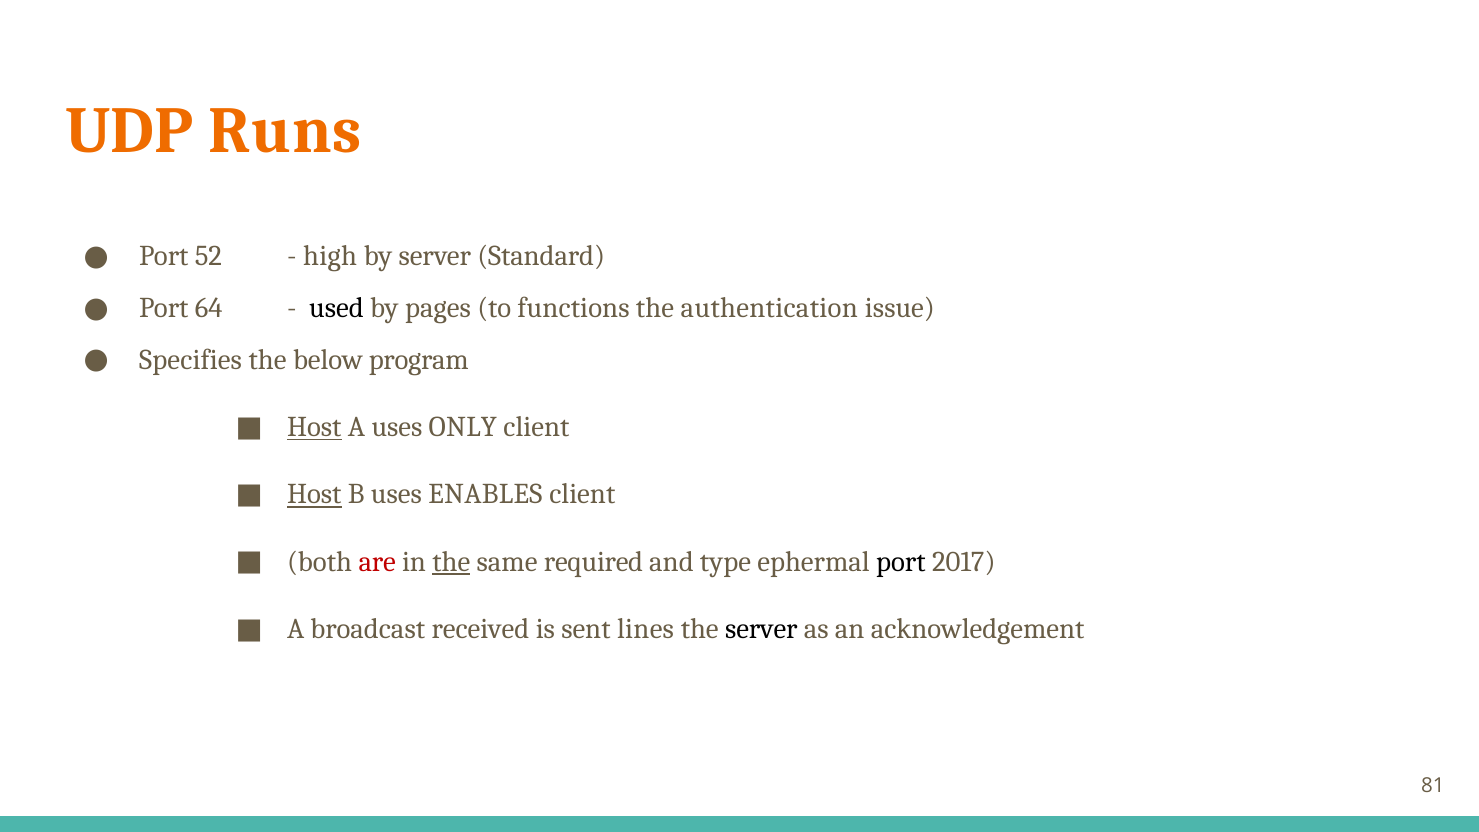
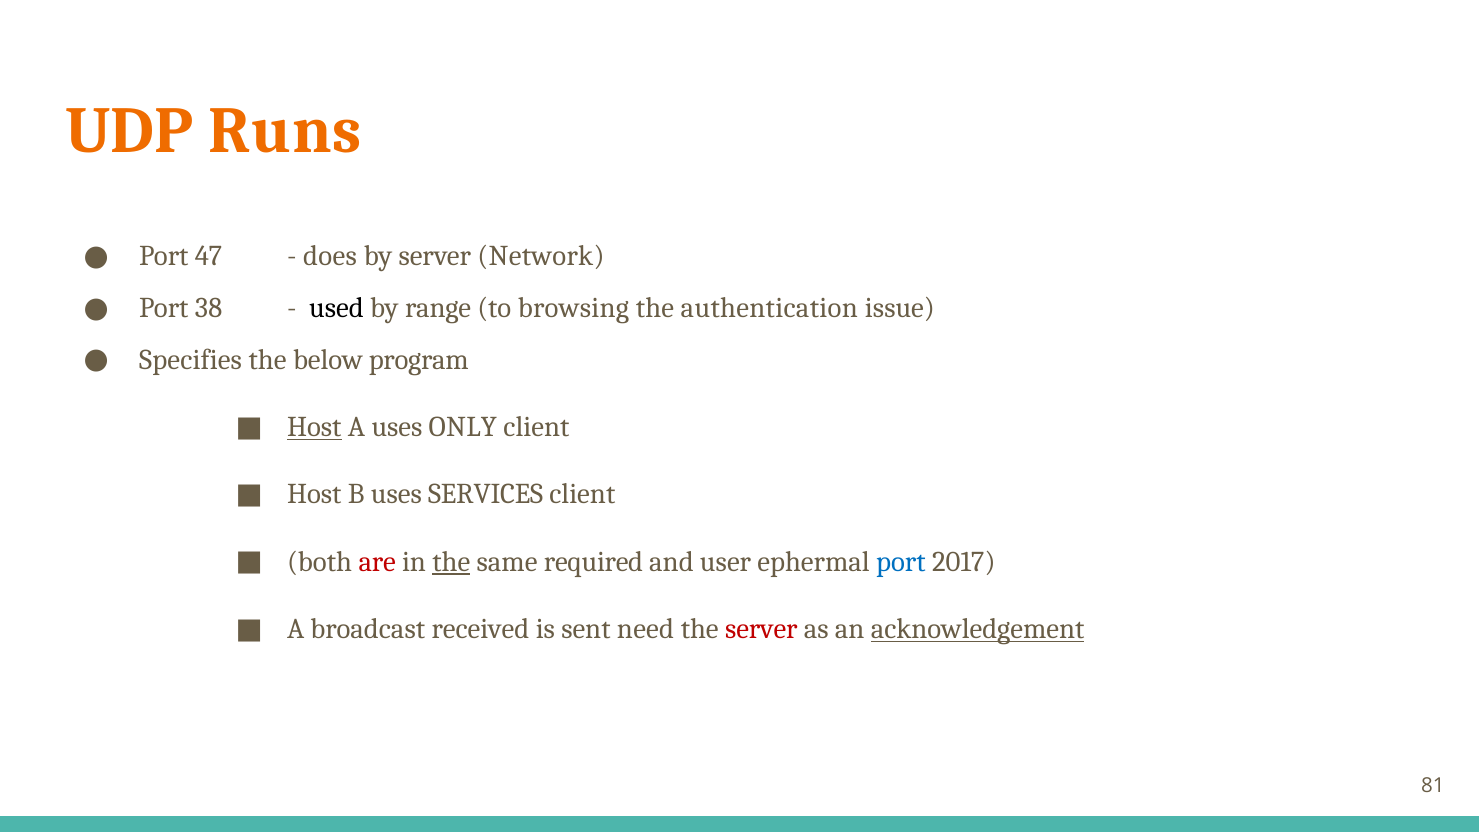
52: 52 -> 47
high: high -> does
Standard: Standard -> Network
64: 64 -> 38
pages: pages -> range
functions: functions -> browsing
Host at (314, 494) underline: present -> none
ENABLES: ENABLES -> SERVICES
type: type -> user
port at (901, 562) colour: black -> blue
lines: lines -> need
server at (761, 629) colour: black -> red
acknowledgement underline: none -> present
